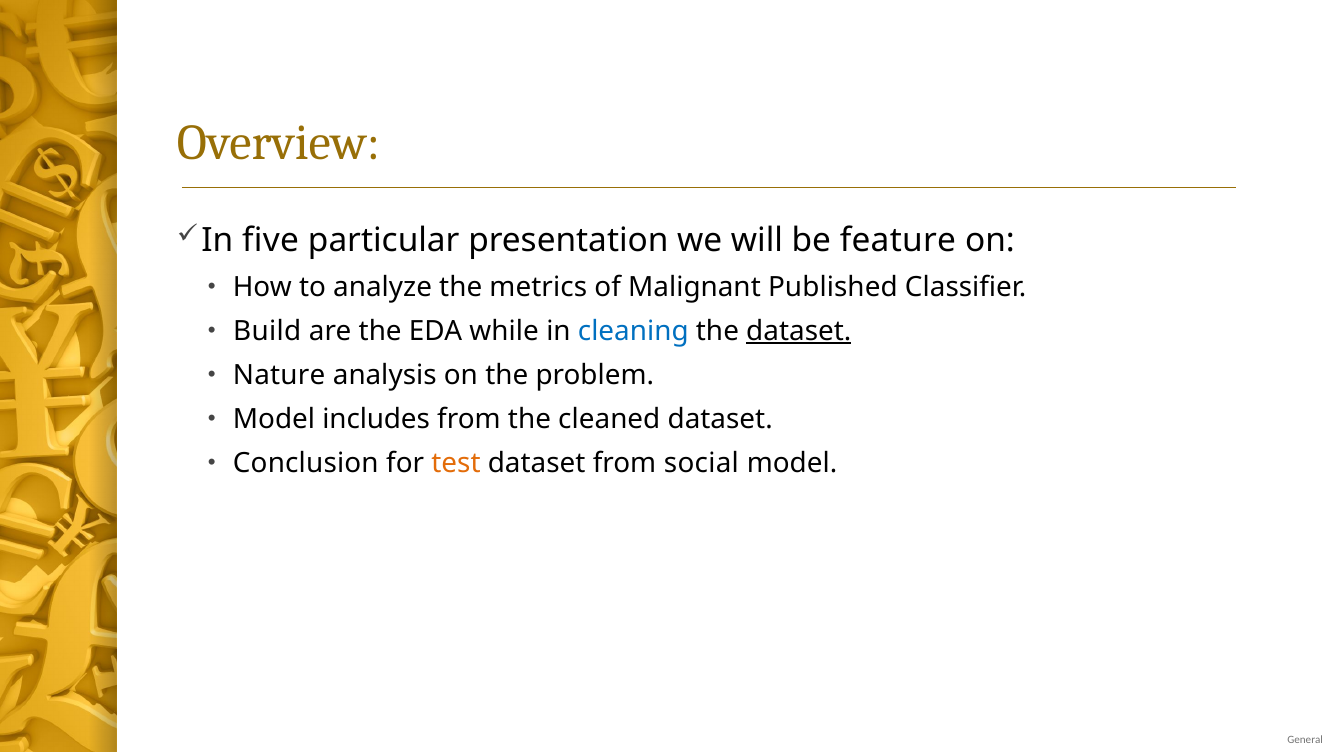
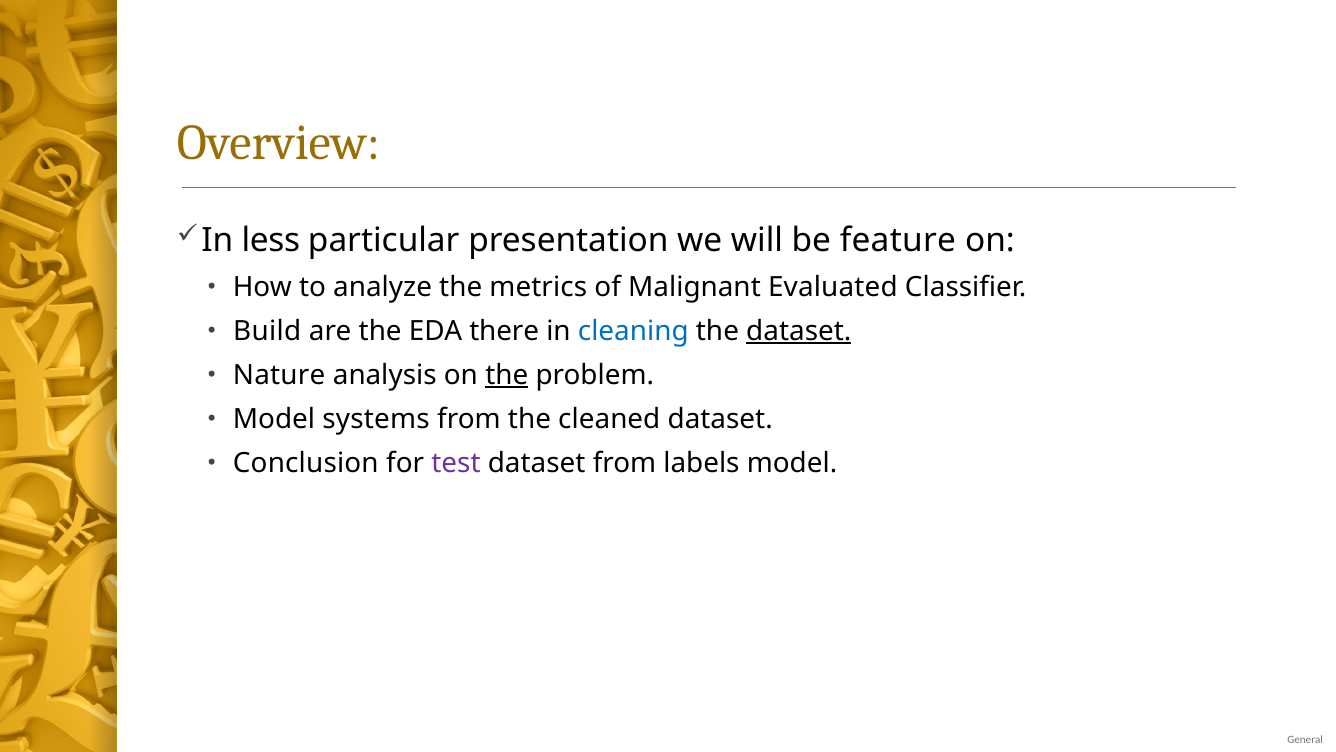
five: five -> less
Published: Published -> Evaluated
while: while -> there
the at (507, 375) underline: none -> present
includes: includes -> systems
test colour: orange -> purple
social: social -> labels
